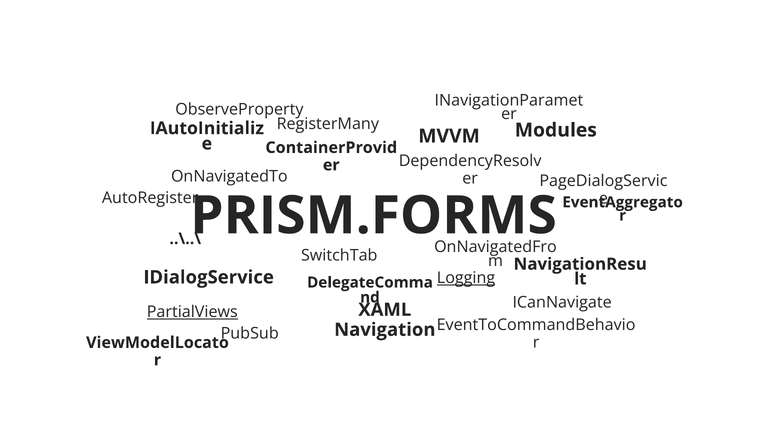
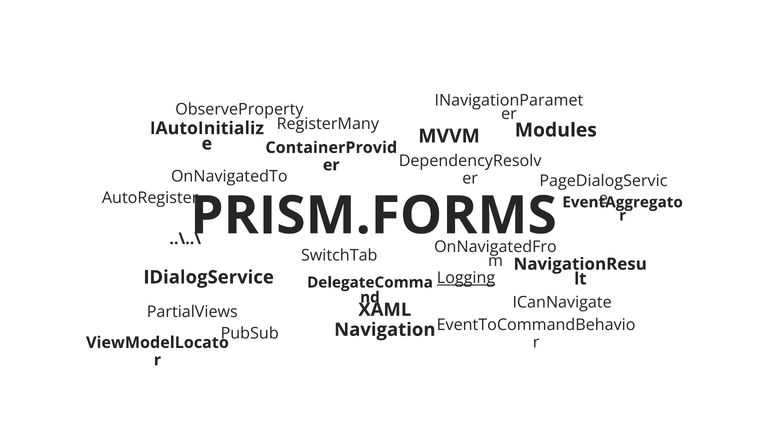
PartialViews underline: present -> none
